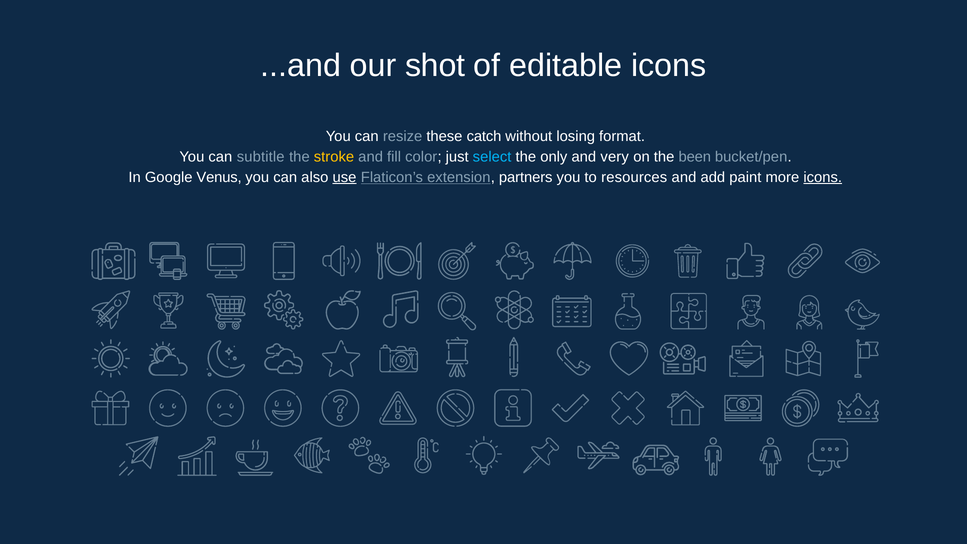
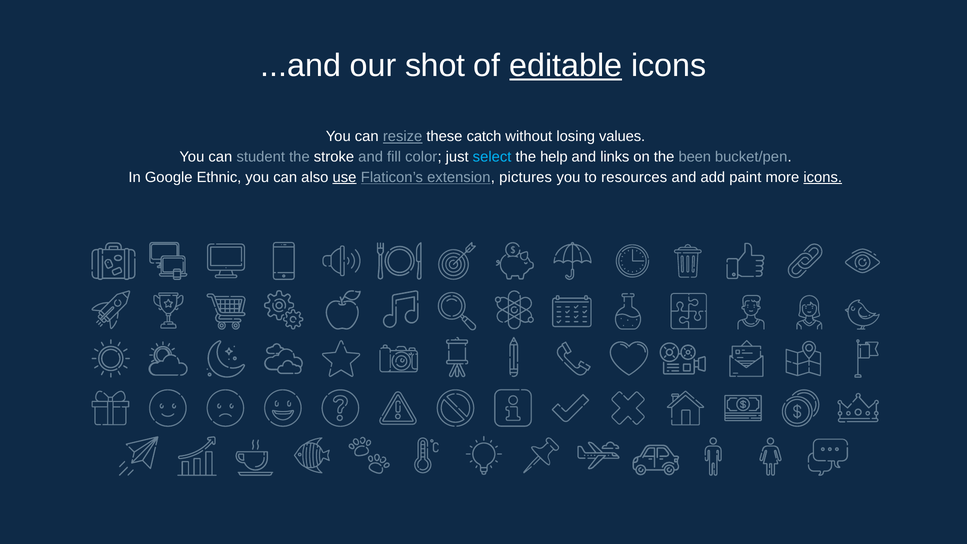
editable underline: none -> present
resize underline: none -> present
format: format -> values
subtitle: subtitle -> student
stroke colour: yellow -> white
only: only -> help
very: very -> links
Venus: Venus -> Ethnic
partners: partners -> pictures
